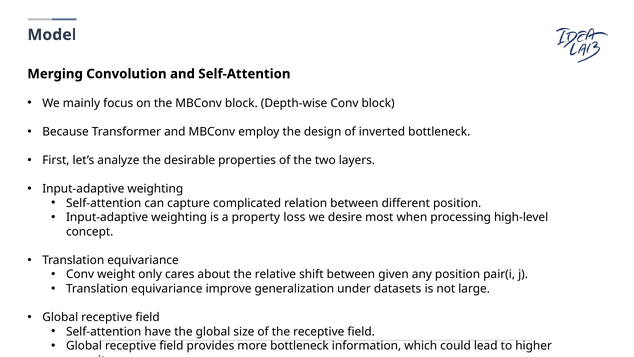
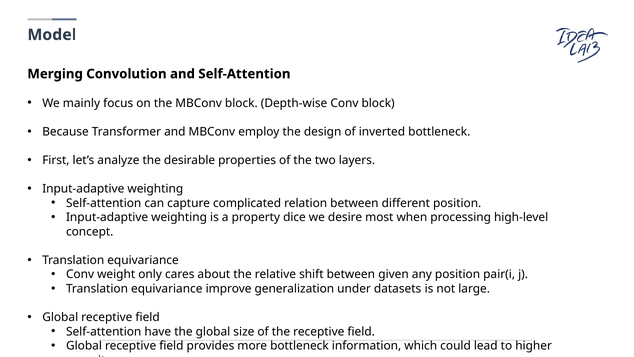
loss: loss -> dice
